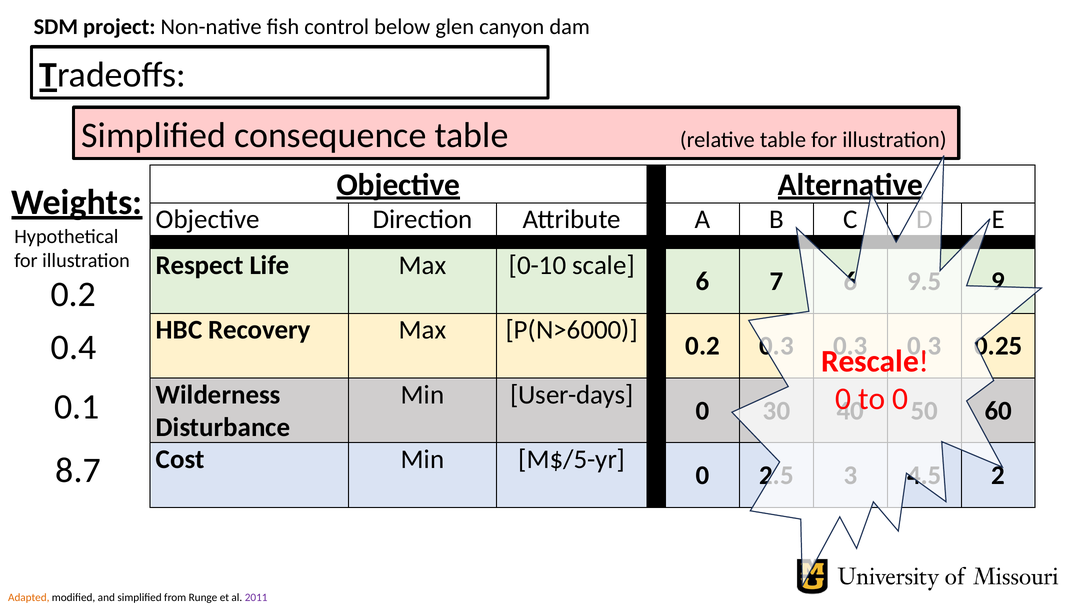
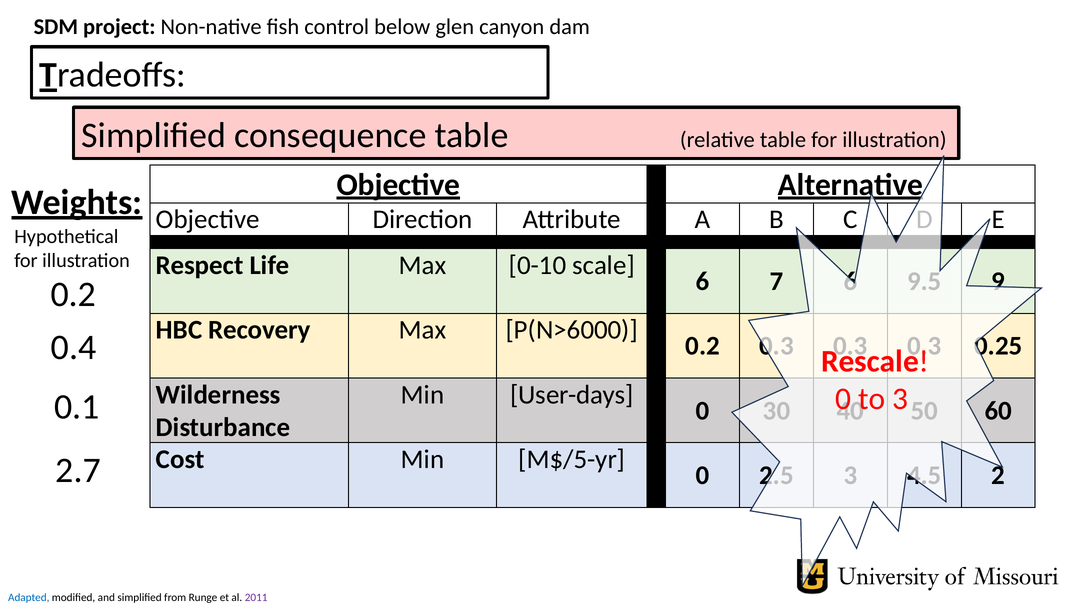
to 0: 0 -> 3
8.7: 8.7 -> 2.7
Adapted colour: orange -> blue
